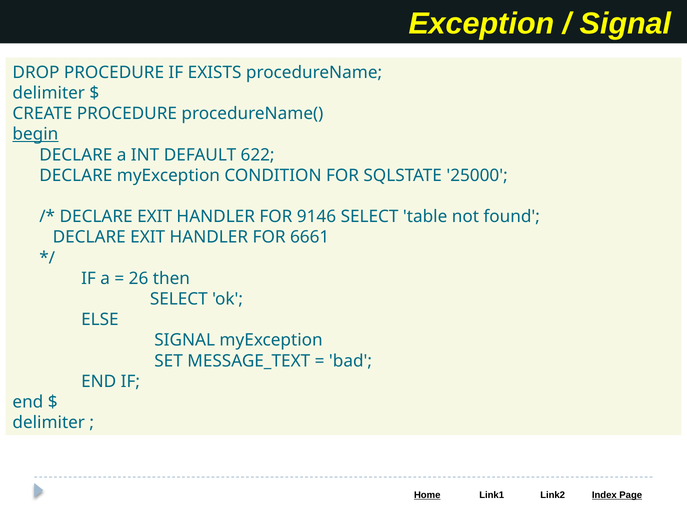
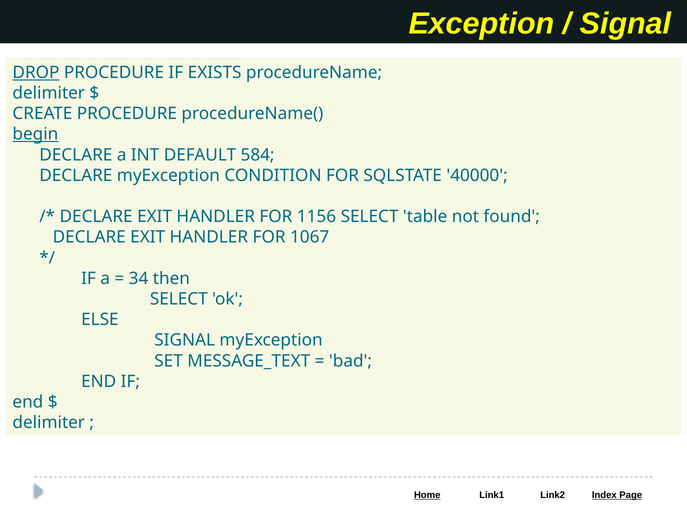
DROP underline: none -> present
622: 622 -> 584
25000: 25000 -> 40000
9146: 9146 -> 1156
6661: 6661 -> 1067
26: 26 -> 34
